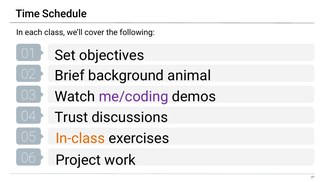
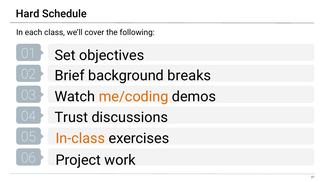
Time: Time -> Hard
animal: animal -> breaks
me/coding colour: purple -> orange
